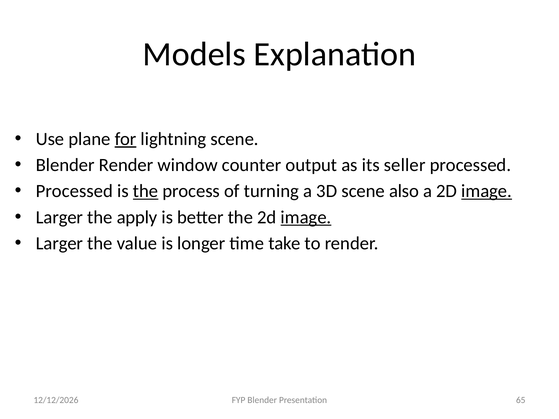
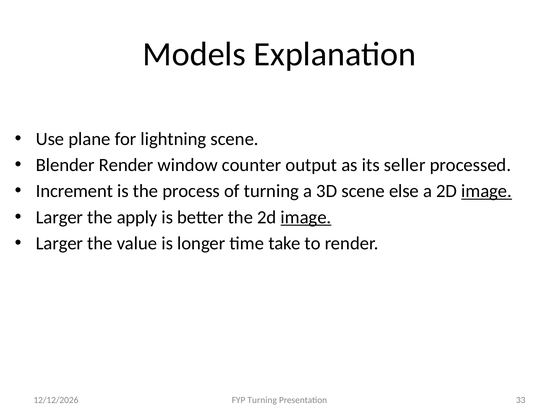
for underline: present -> none
Processed at (74, 191): Processed -> Increment
the at (146, 191) underline: present -> none
also: also -> else
FYP Blender: Blender -> Turning
65: 65 -> 33
